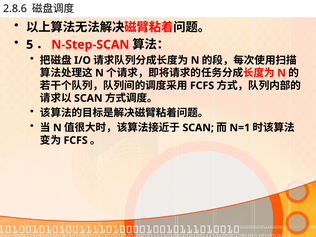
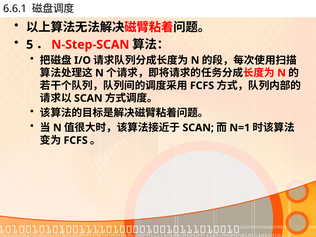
2.8.6: 2.8.6 -> 6.6.1
